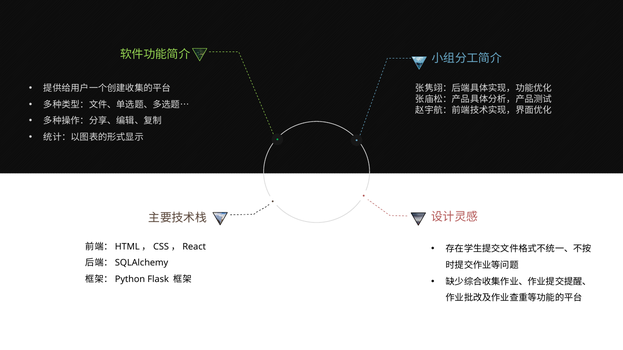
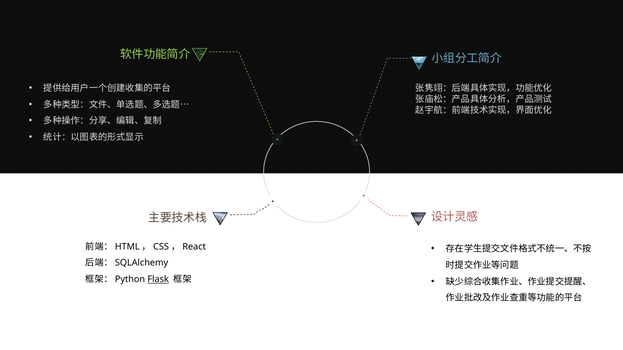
Flask underline: none -> present
